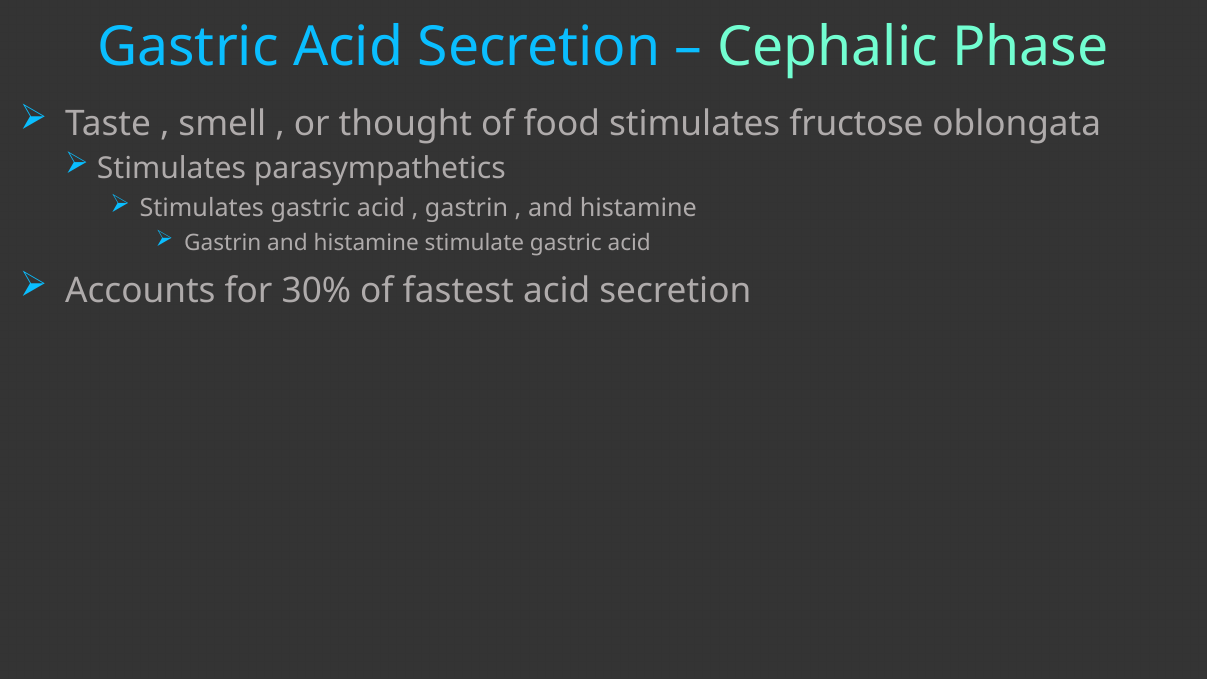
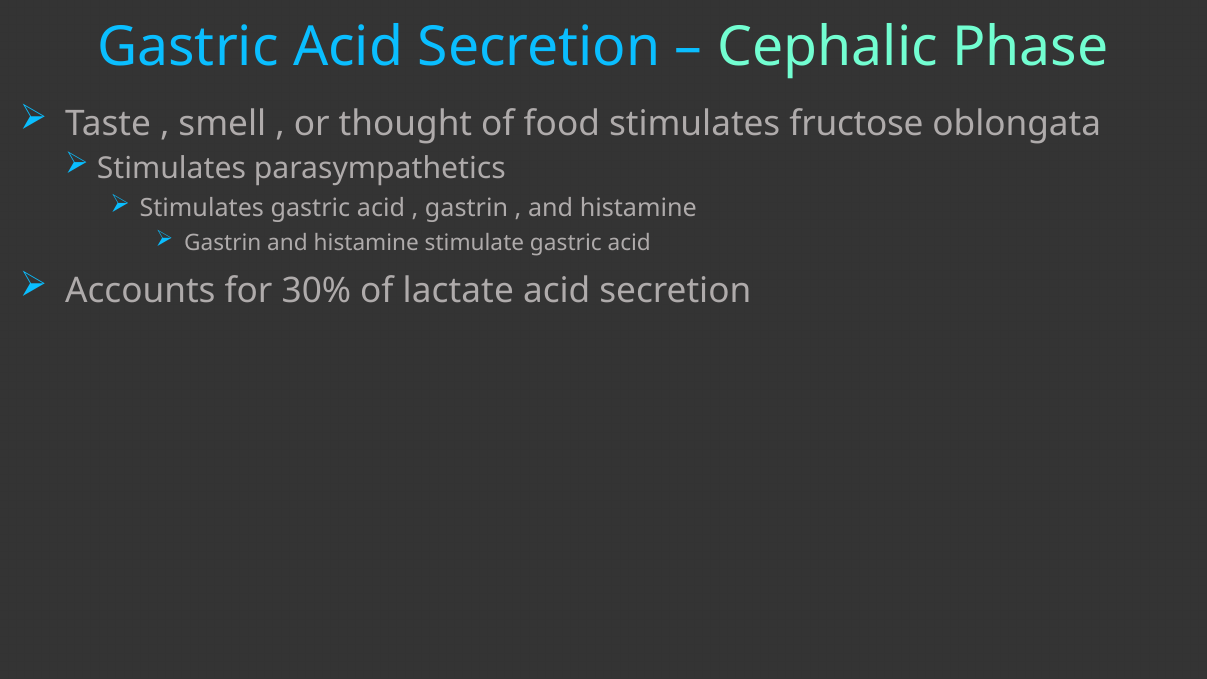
fastest: fastest -> lactate
